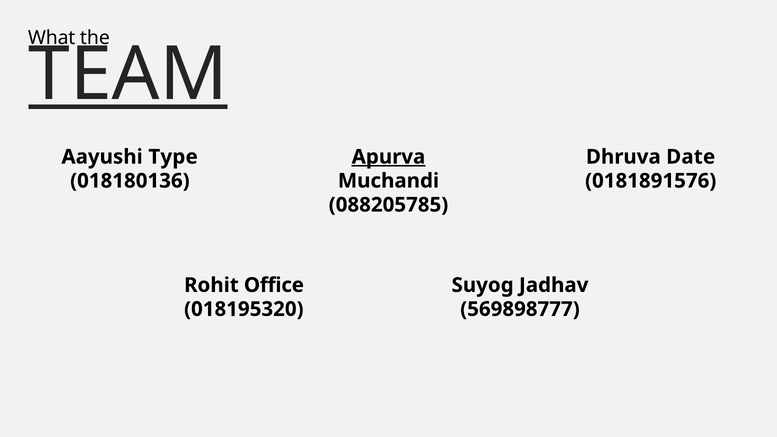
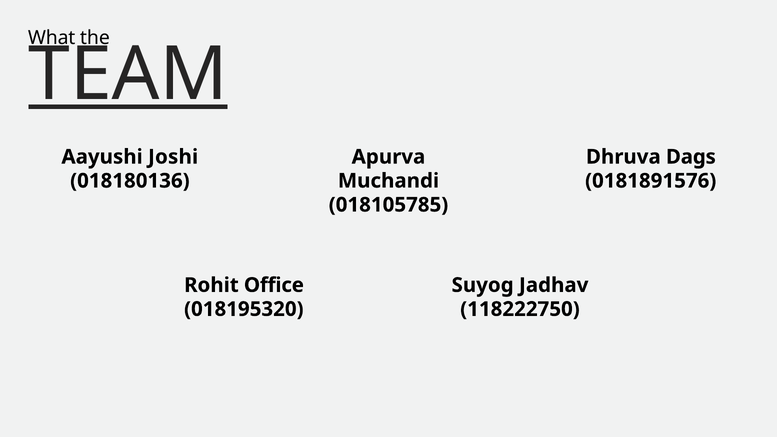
Type: Type -> Joshi
Apurva underline: present -> none
Date: Date -> Dags
088205785: 088205785 -> 018105785
569898777: 569898777 -> 118222750
